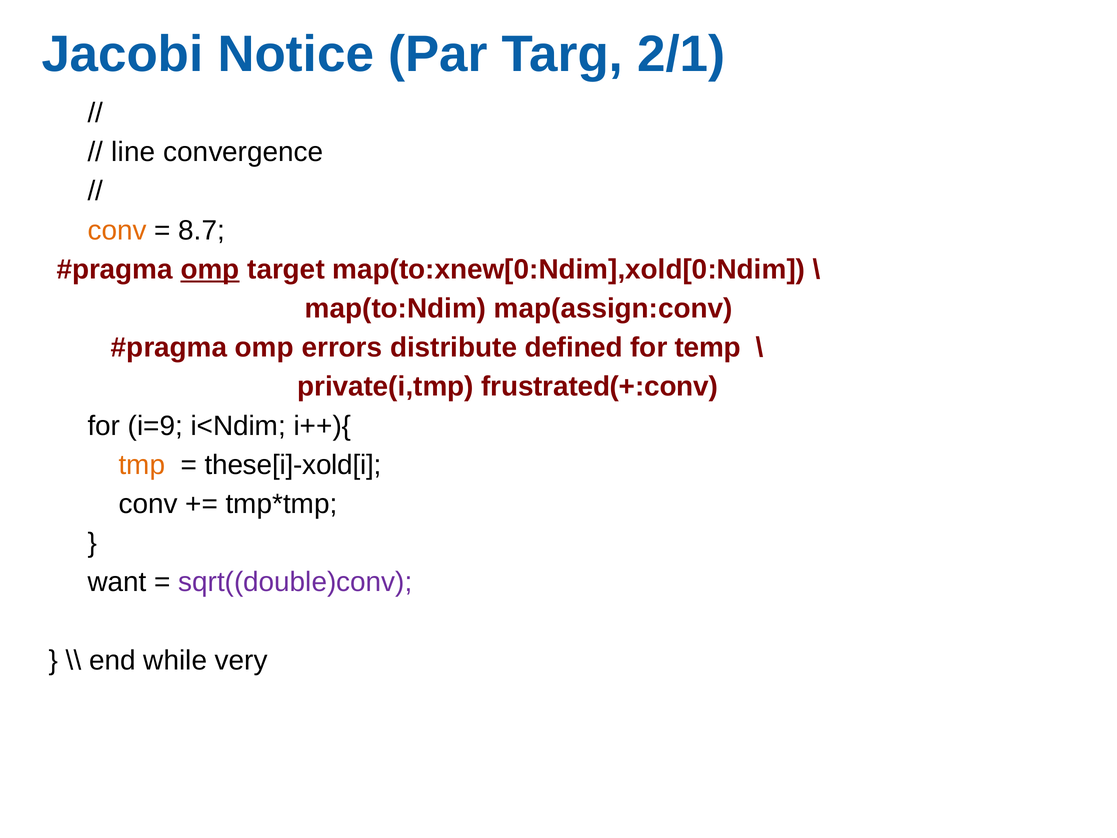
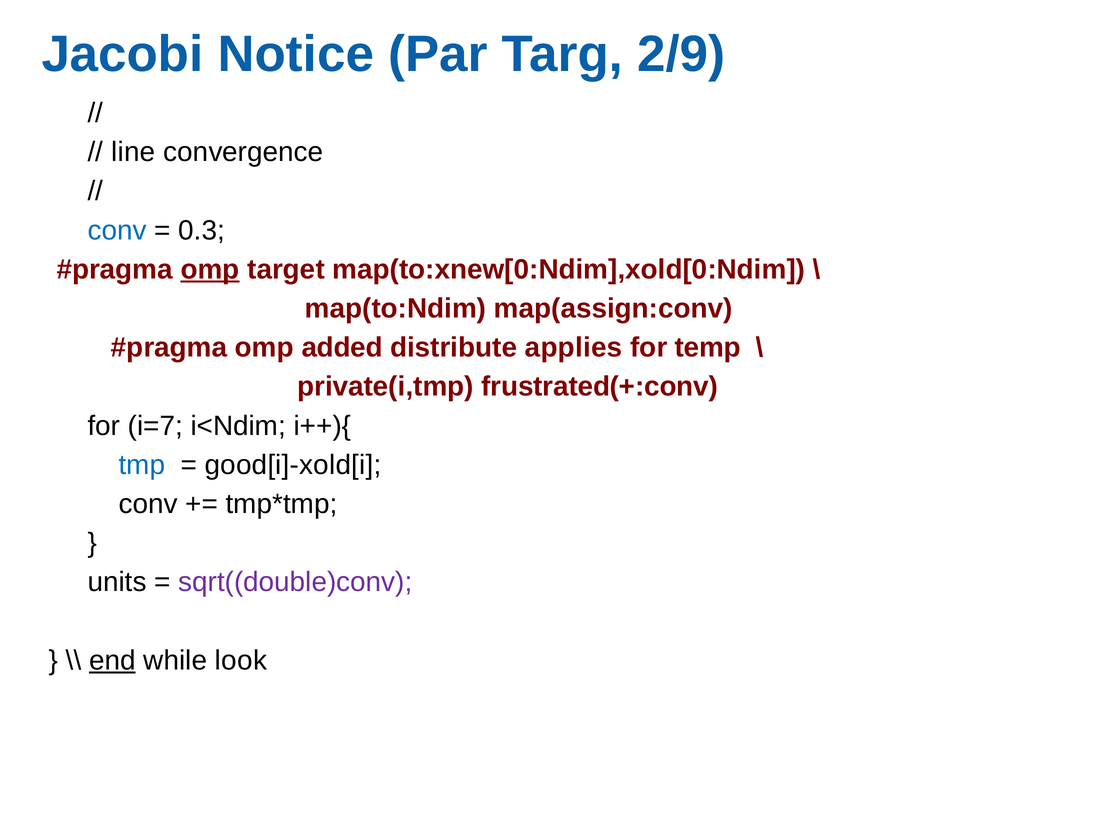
2/1: 2/1 -> 2/9
conv at (117, 230) colour: orange -> blue
8.7: 8.7 -> 0.3
errors: errors -> added
defined: defined -> applies
i=9: i=9 -> i=7
tmp colour: orange -> blue
these[i]-xold[i: these[i]-xold[i -> good[i]-xold[i
want: want -> units
end underline: none -> present
very: very -> look
